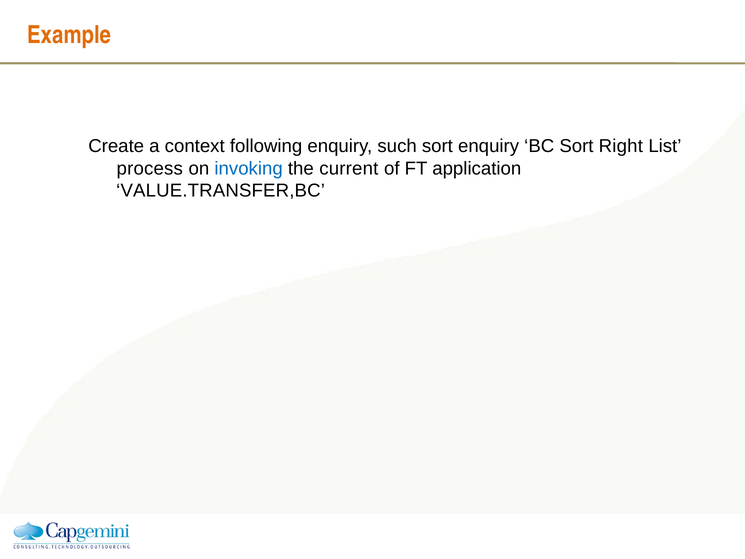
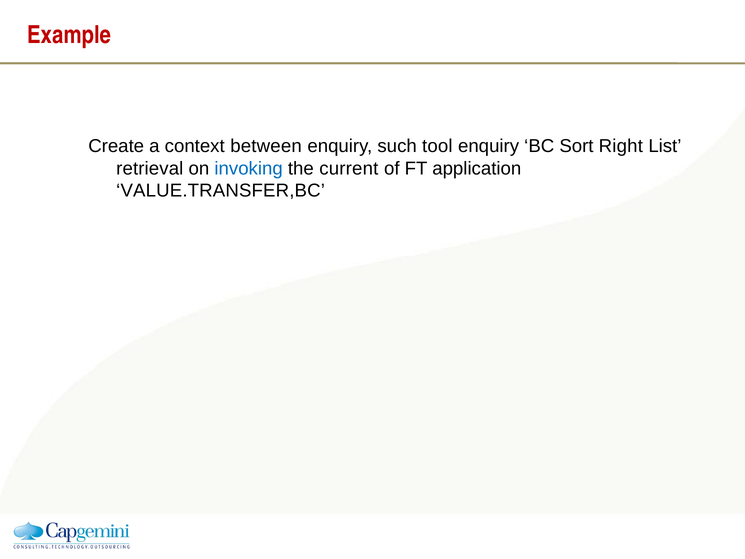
Example colour: orange -> red
following: following -> between
such sort: sort -> tool
process: process -> retrieval
